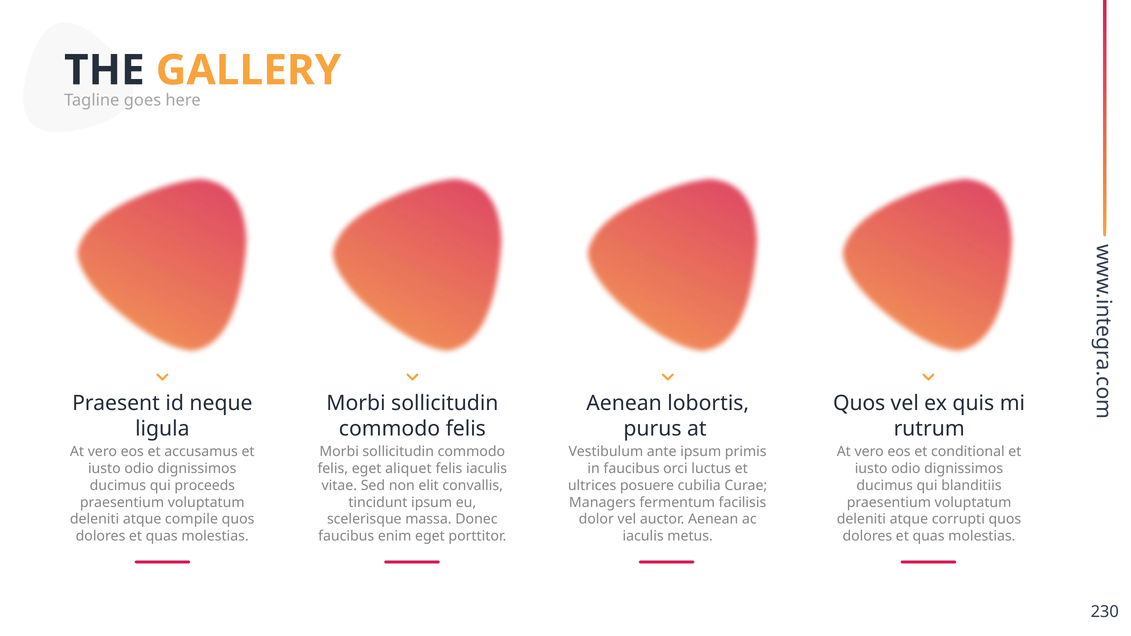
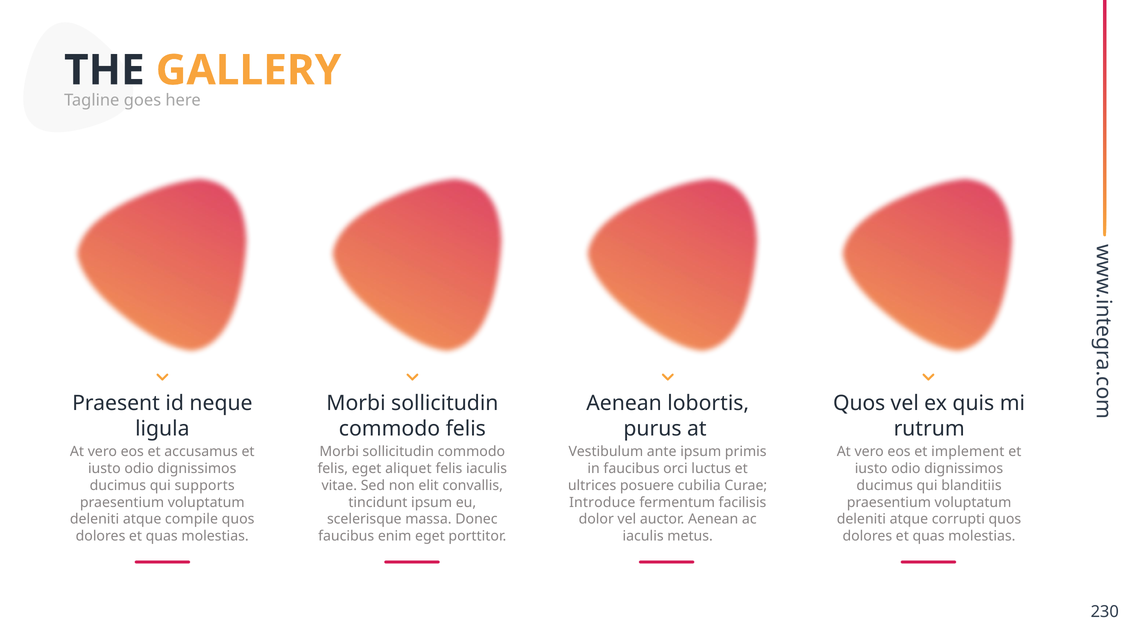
conditional: conditional -> implement
proceeds: proceeds -> supports
Managers: Managers -> Introduce
